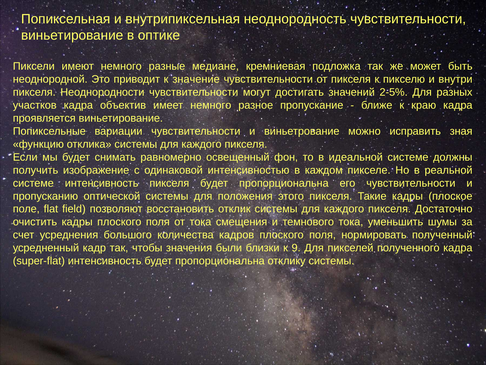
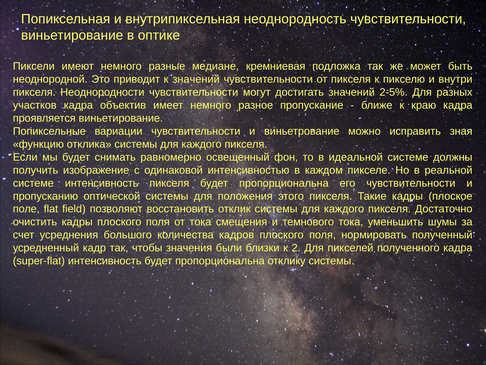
к значение: значение -> значений
9: 9 -> 2
